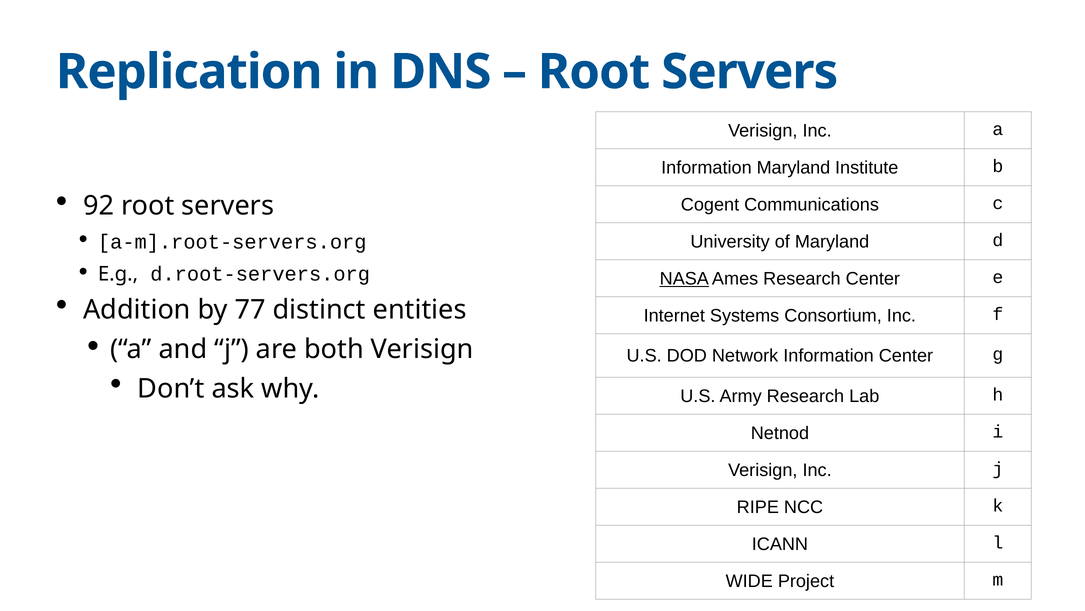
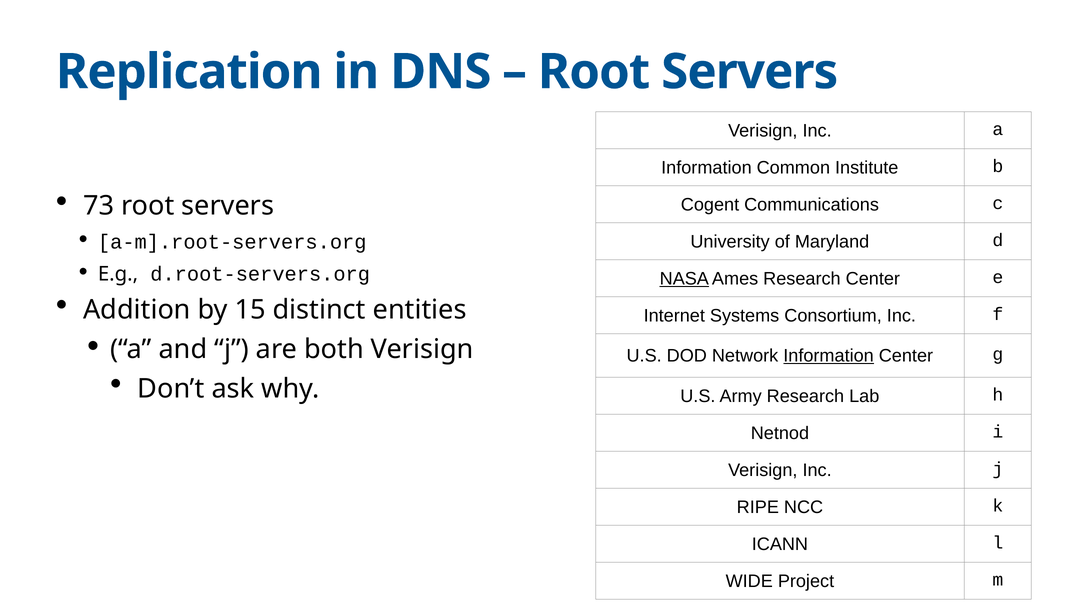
Information Maryland: Maryland -> Common
92: 92 -> 73
77: 77 -> 15
Information at (829, 355) underline: none -> present
